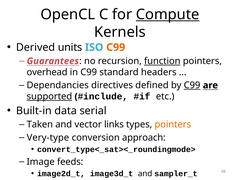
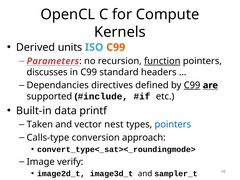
Compute underline: present -> none
Guarantees: Guarantees -> Parameters
overhead: overhead -> discusses
supported underline: present -> none
serial: serial -> printf
links: links -> nest
pointers at (173, 124) colour: orange -> blue
Very-type: Very-type -> Calls-type
feeds: feeds -> verify
